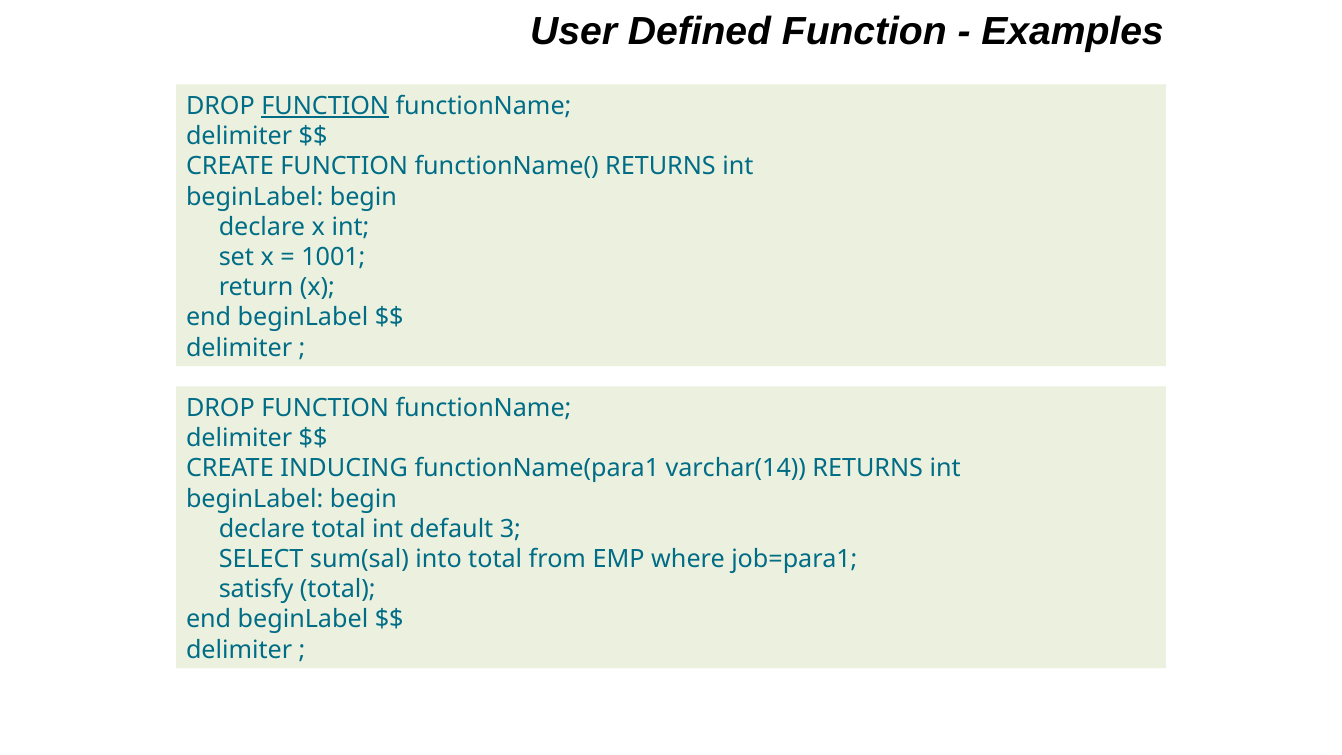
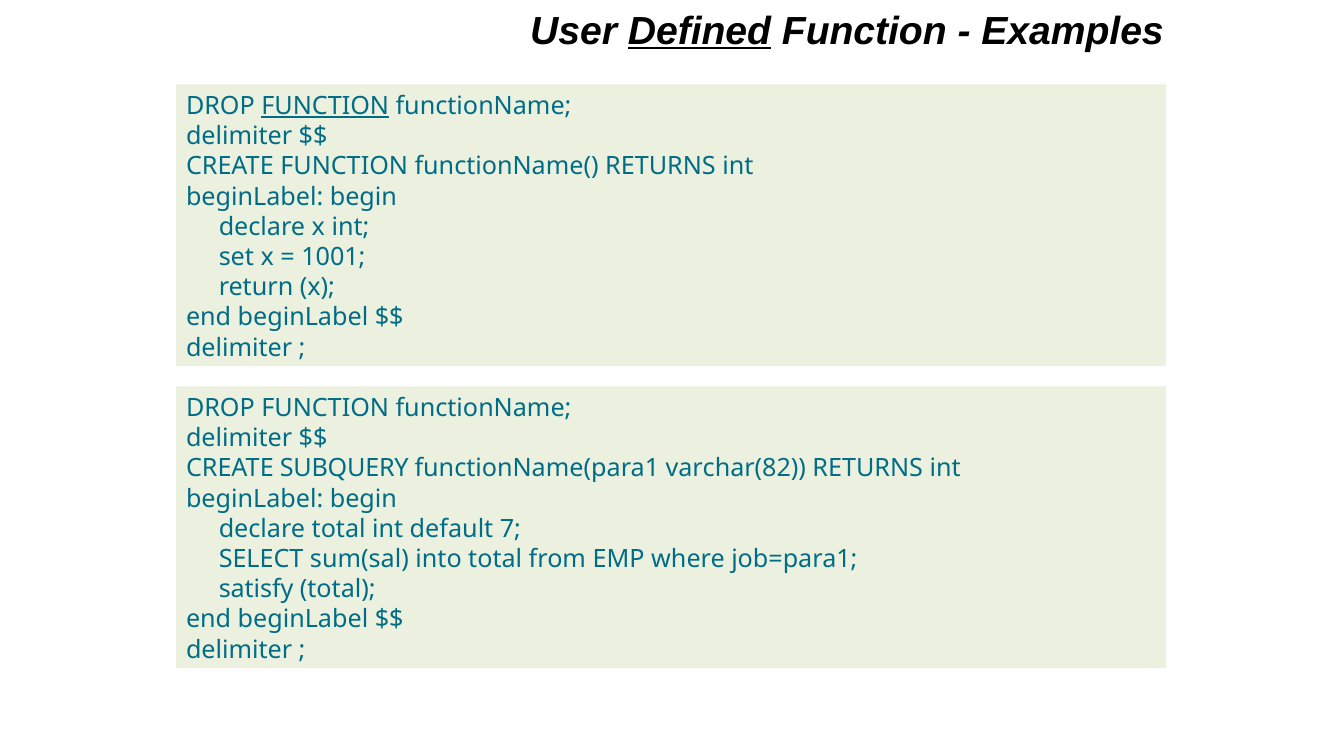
Defined underline: none -> present
INDUCING: INDUCING -> SUBQUERY
varchar(14: varchar(14 -> varchar(82
3: 3 -> 7
